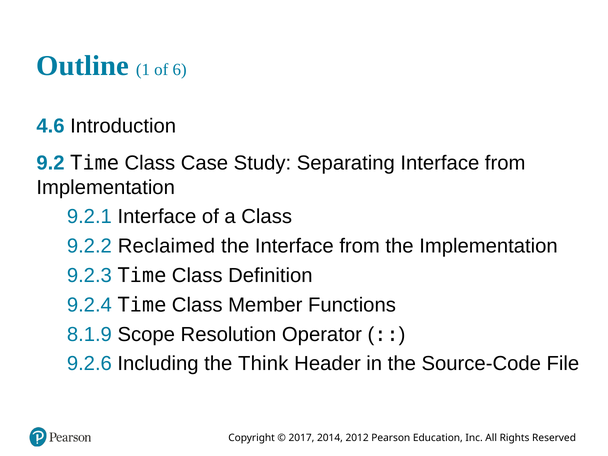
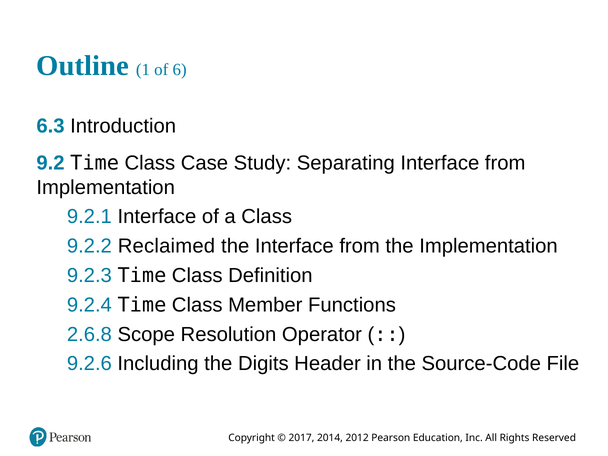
4.6: 4.6 -> 6.3
8.1.9: 8.1.9 -> 2.6.8
Think: Think -> Digits
